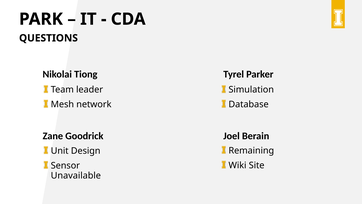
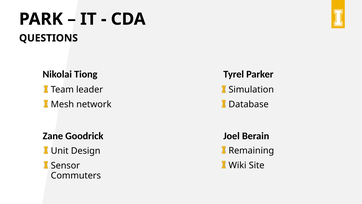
Unavailable: Unavailable -> Commuters
